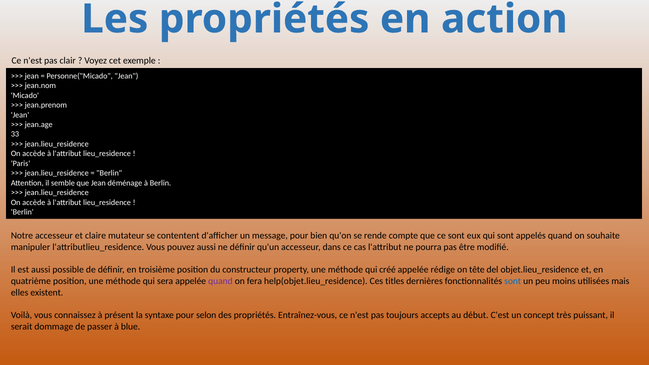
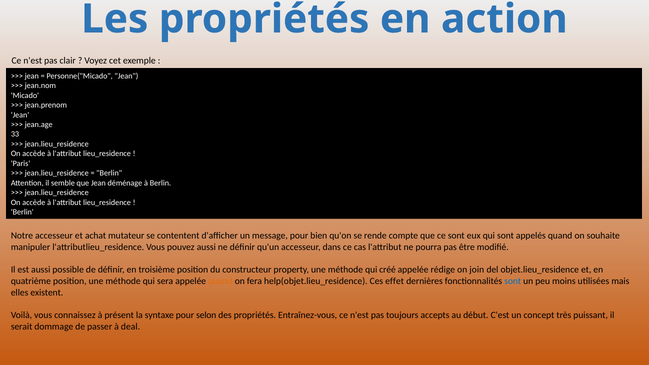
claire: claire -> achat
tête: tête -> join
quand at (220, 281) colour: purple -> orange
titles: titles -> effet
blue: blue -> deal
